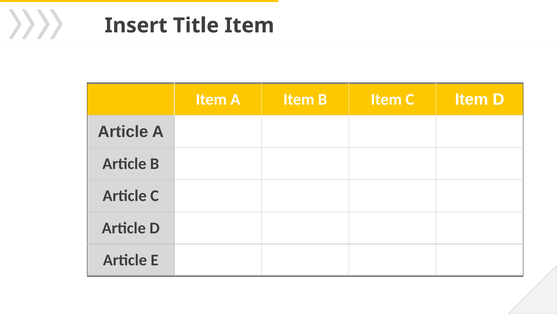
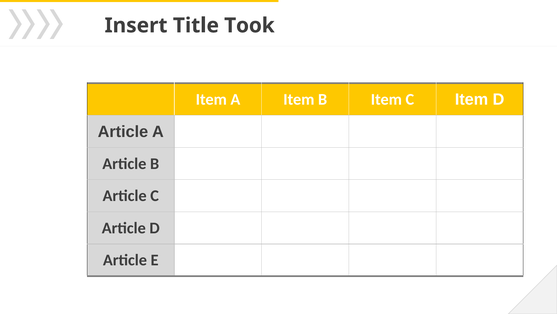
Title Item: Item -> Took
